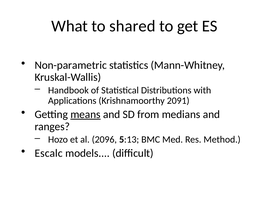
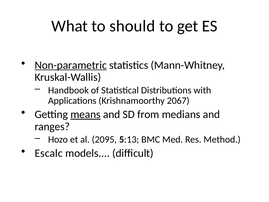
shared: shared -> should
Non-parametric underline: none -> present
2091: 2091 -> 2067
2096: 2096 -> 2095
